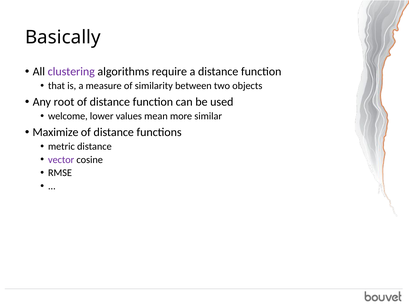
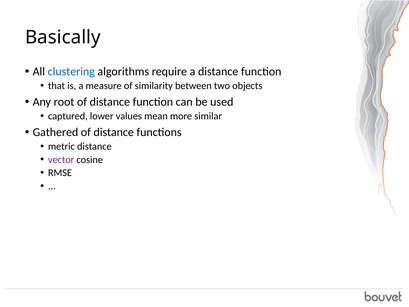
clustering colour: purple -> blue
welcome: welcome -> captured
Maximize: Maximize -> Gathered
